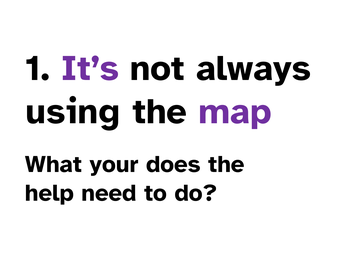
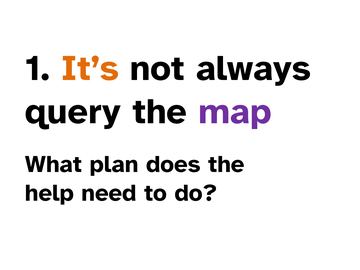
It’s colour: purple -> orange
using: using -> query
your: your -> plan
